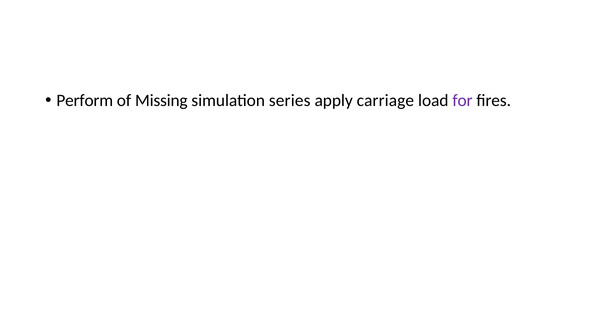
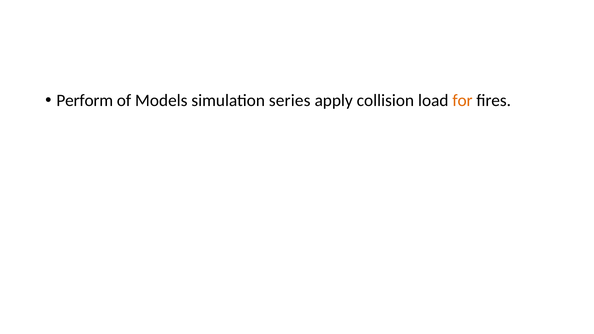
Missing: Missing -> Models
carriage: carriage -> collision
for colour: purple -> orange
